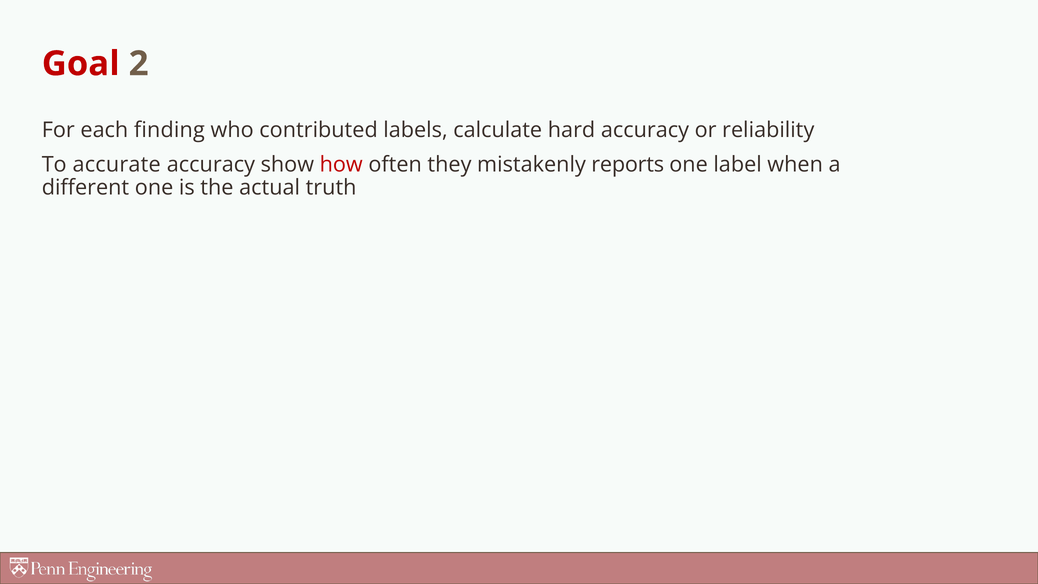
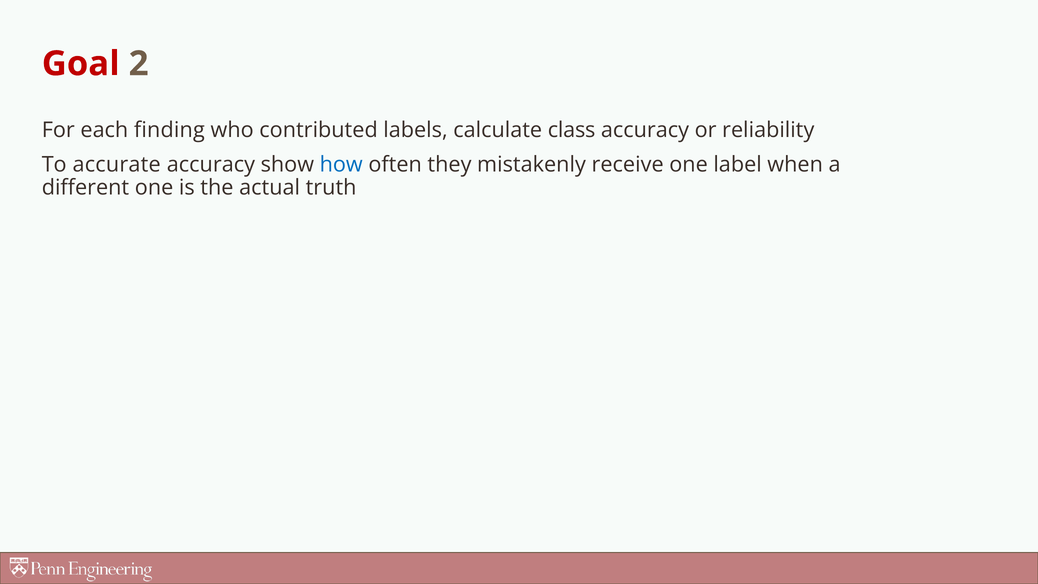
hard: hard -> class
how colour: red -> blue
reports: reports -> receive
